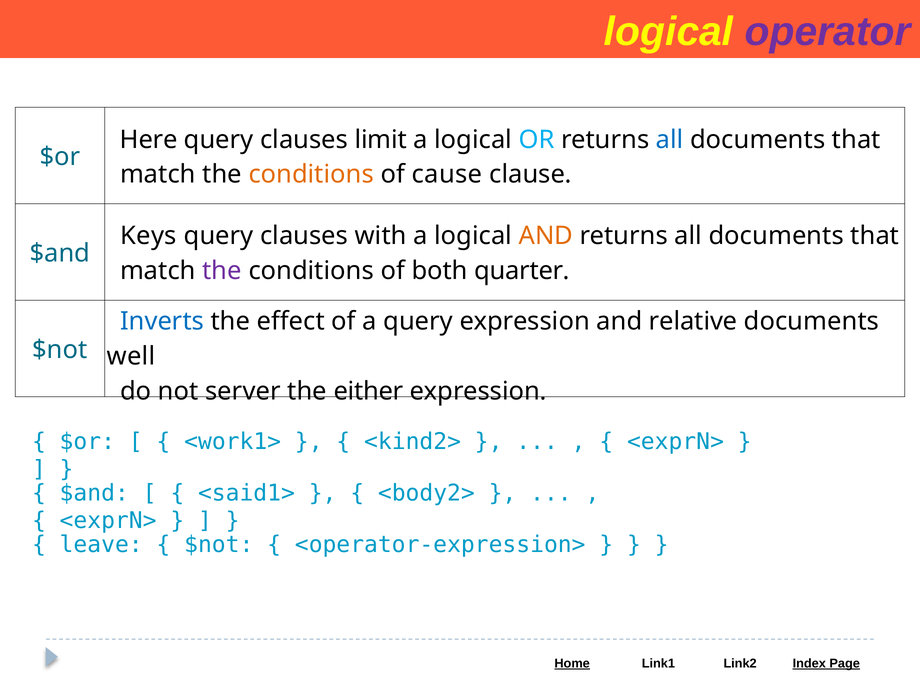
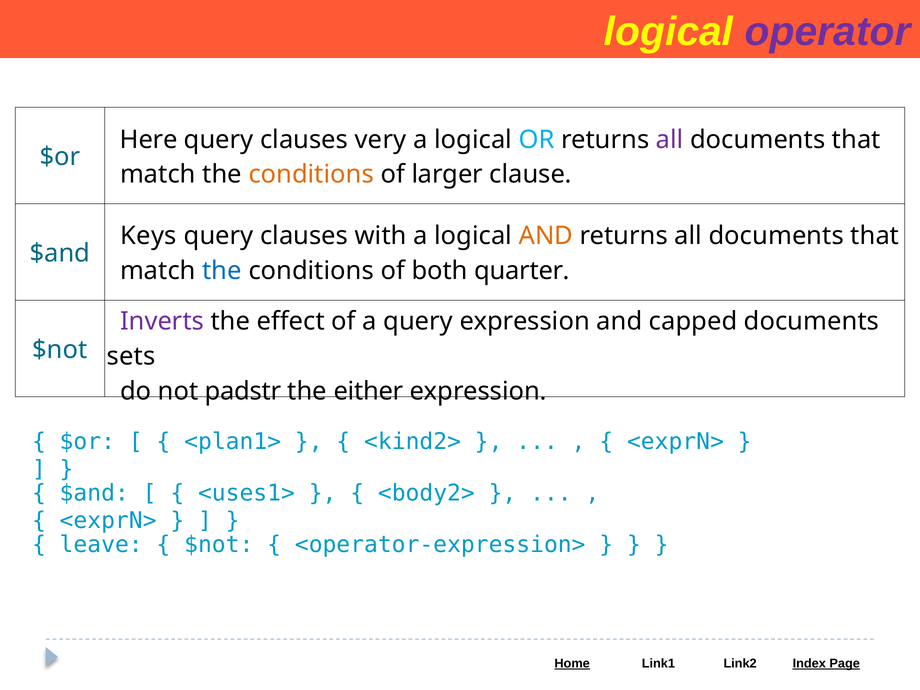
limit: limit -> very
all at (670, 140) colour: blue -> purple
cause: cause -> larger
the at (222, 271) colour: purple -> blue
Inverts colour: blue -> purple
relative: relative -> capped
well: well -> sets
server: server -> padstr
<work1>: <work1> -> <plan1>
<said1>: <said1> -> <uses1>
